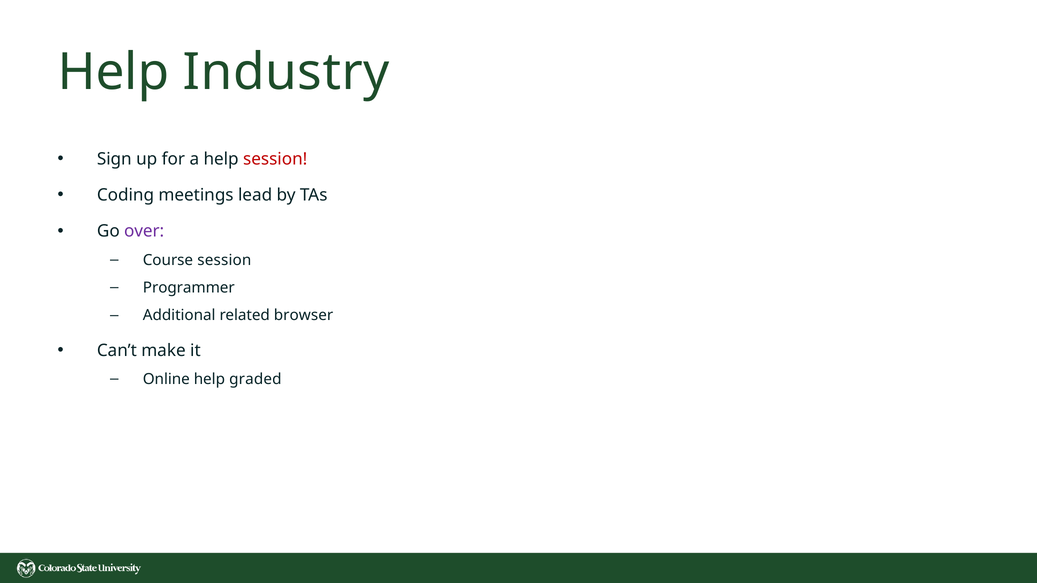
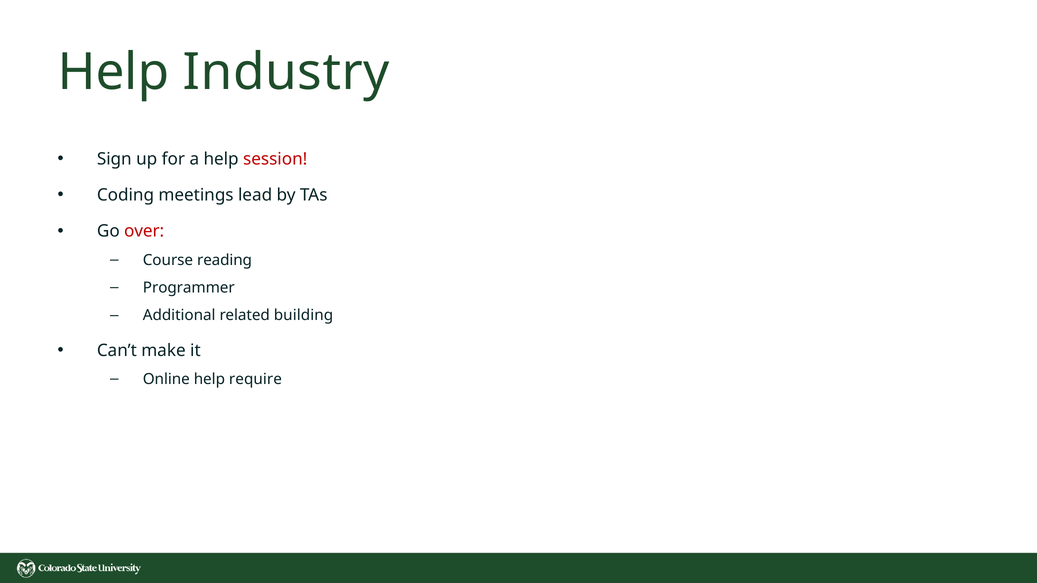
over colour: purple -> red
Course session: session -> reading
browser: browser -> building
graded: graded -> require
